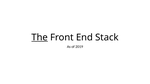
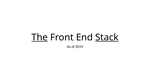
Stack underline: none -> present
